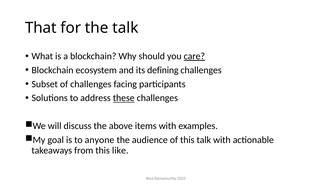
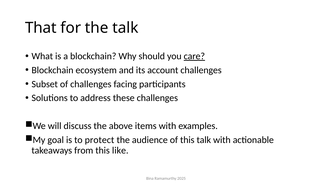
defining: defining -> account
these underline: present -> none
anyone: anyone -> protect
